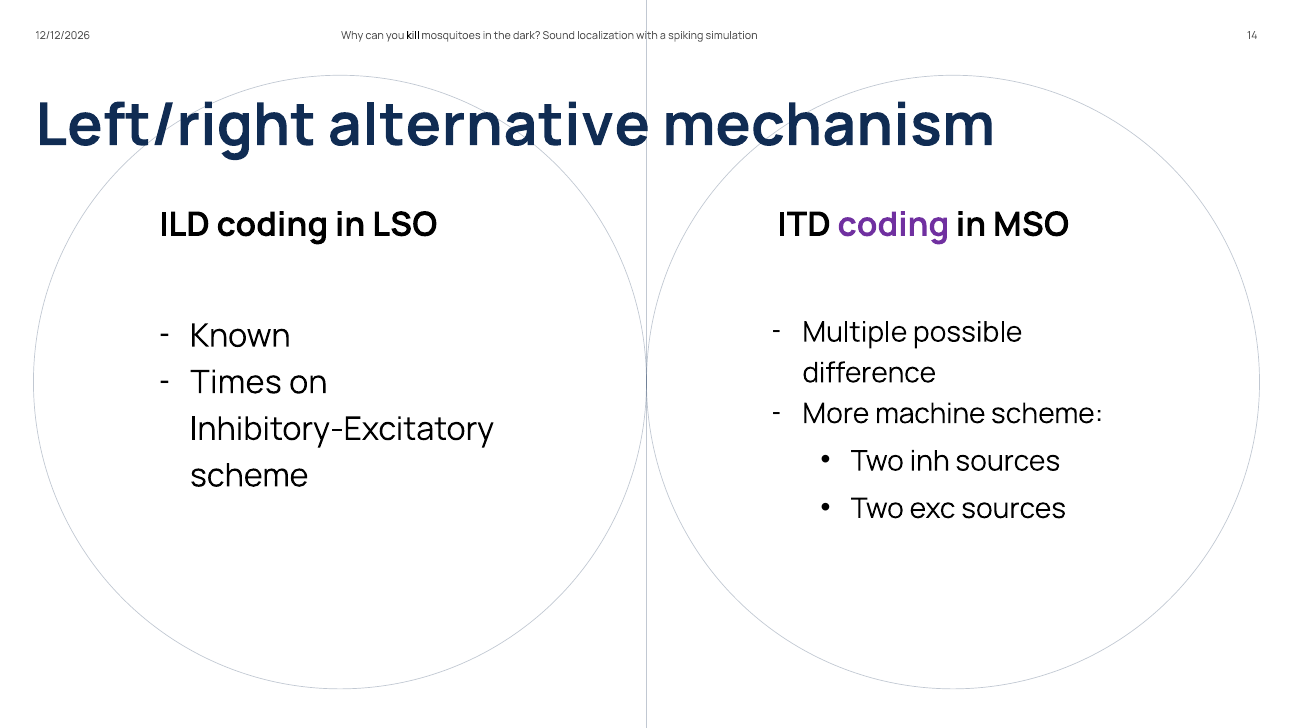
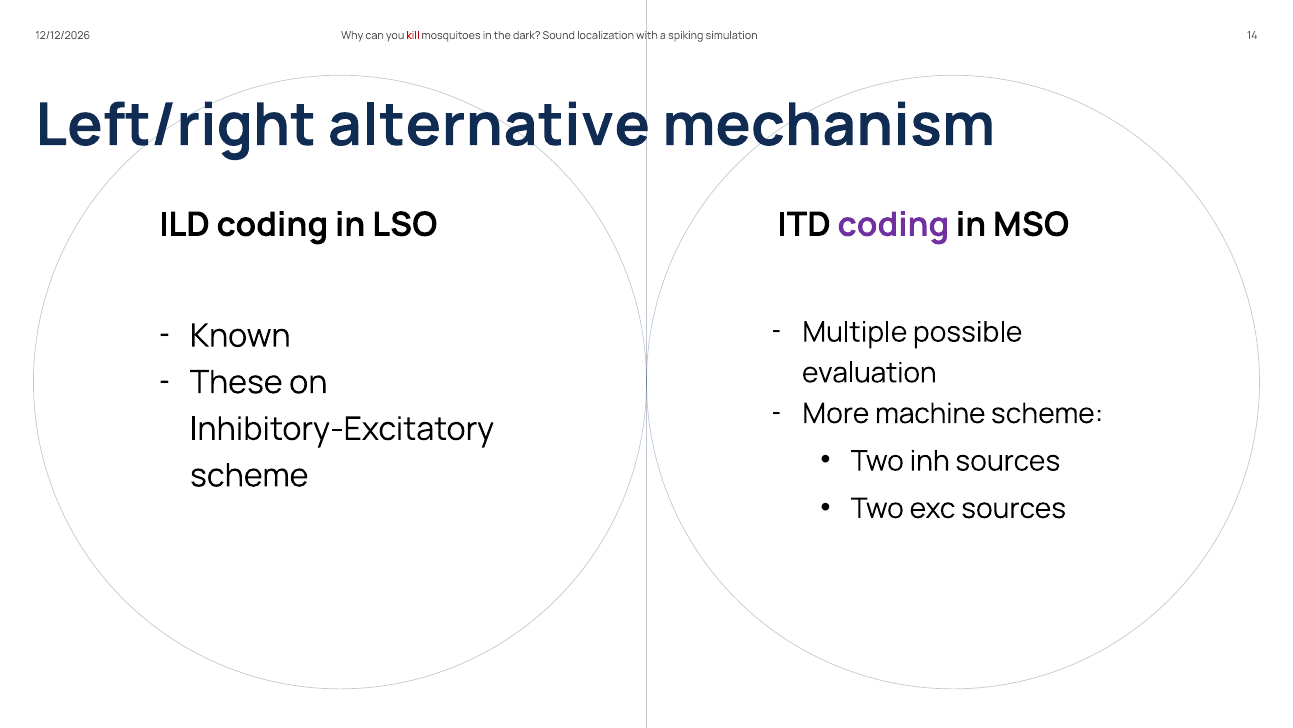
kill colour: black -> red
difference: difference -> evaluation
Times: Times -> These
